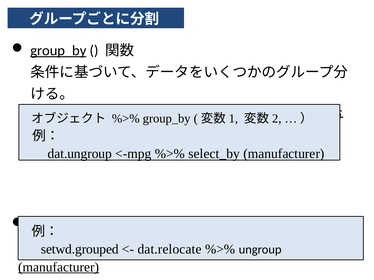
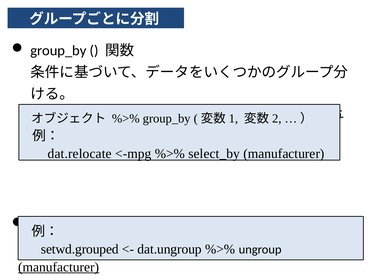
group_by at (58, 51) underline: present -> none
dat.ungroup: dat.ungroup -> dat.relocate
dat.relocate: dat.relocate -> dat.ungroup
